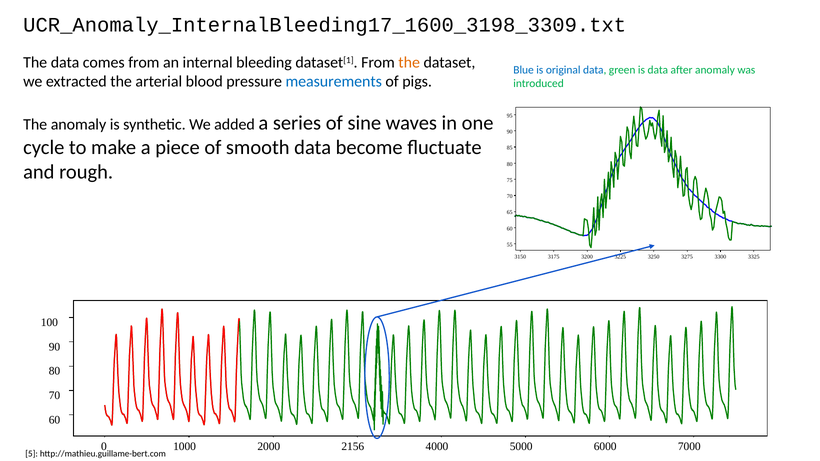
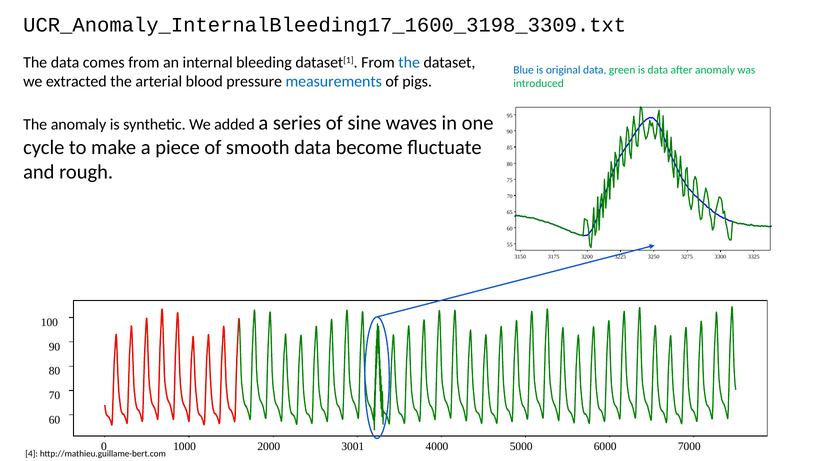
the at (409, 63) colour: orange -> blue
2156: 2156 -> 3001
5: 5 -> 4
